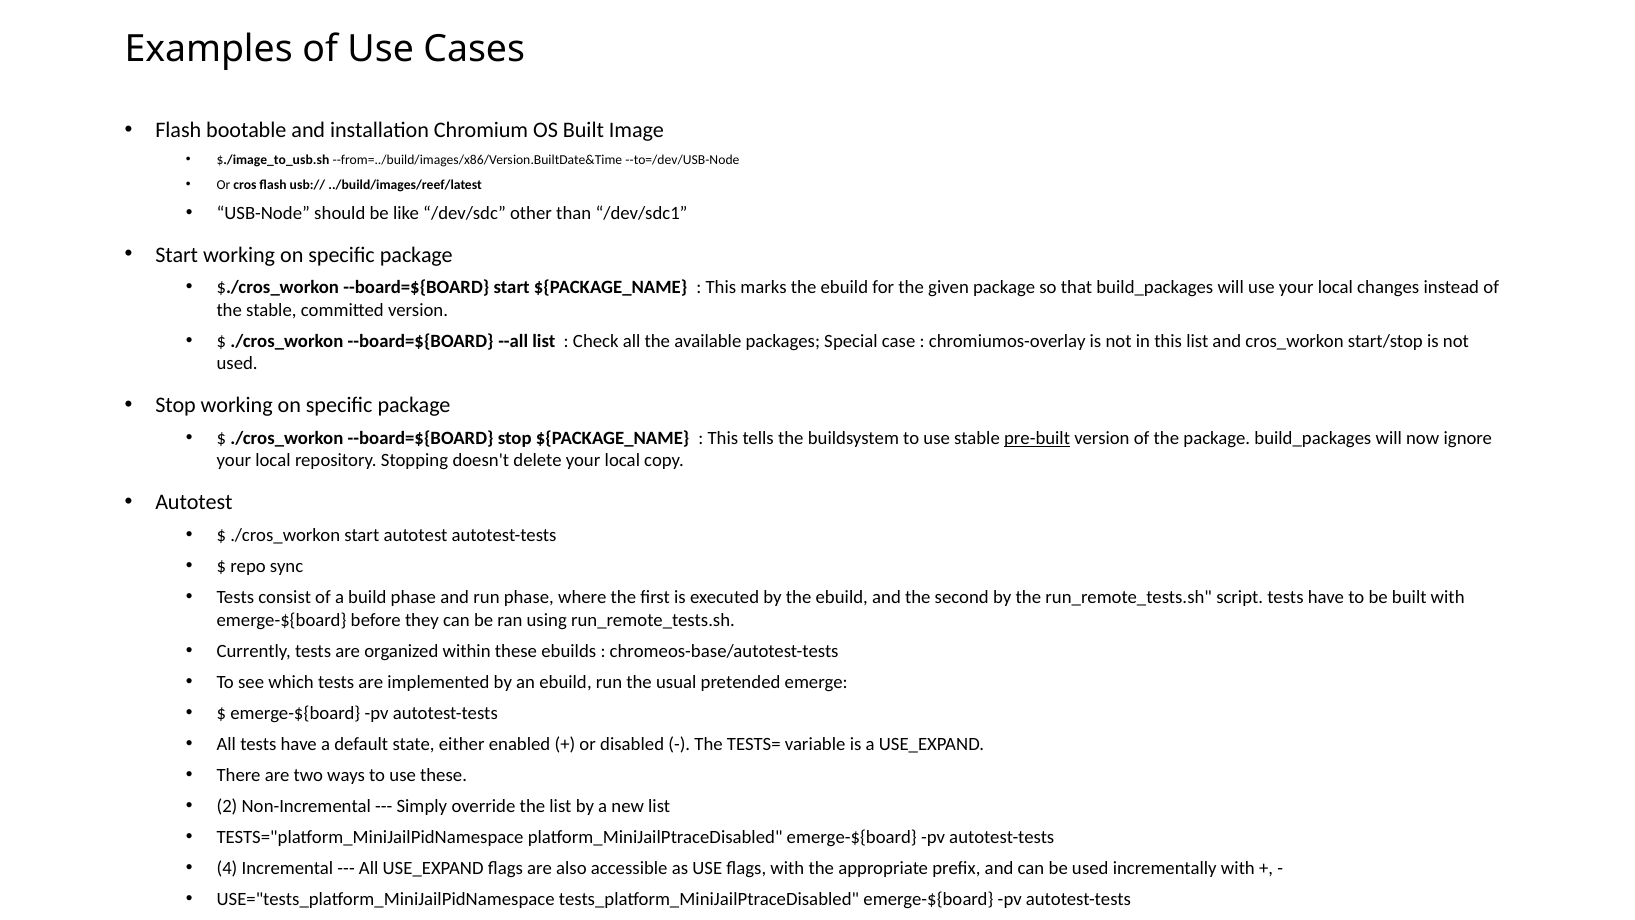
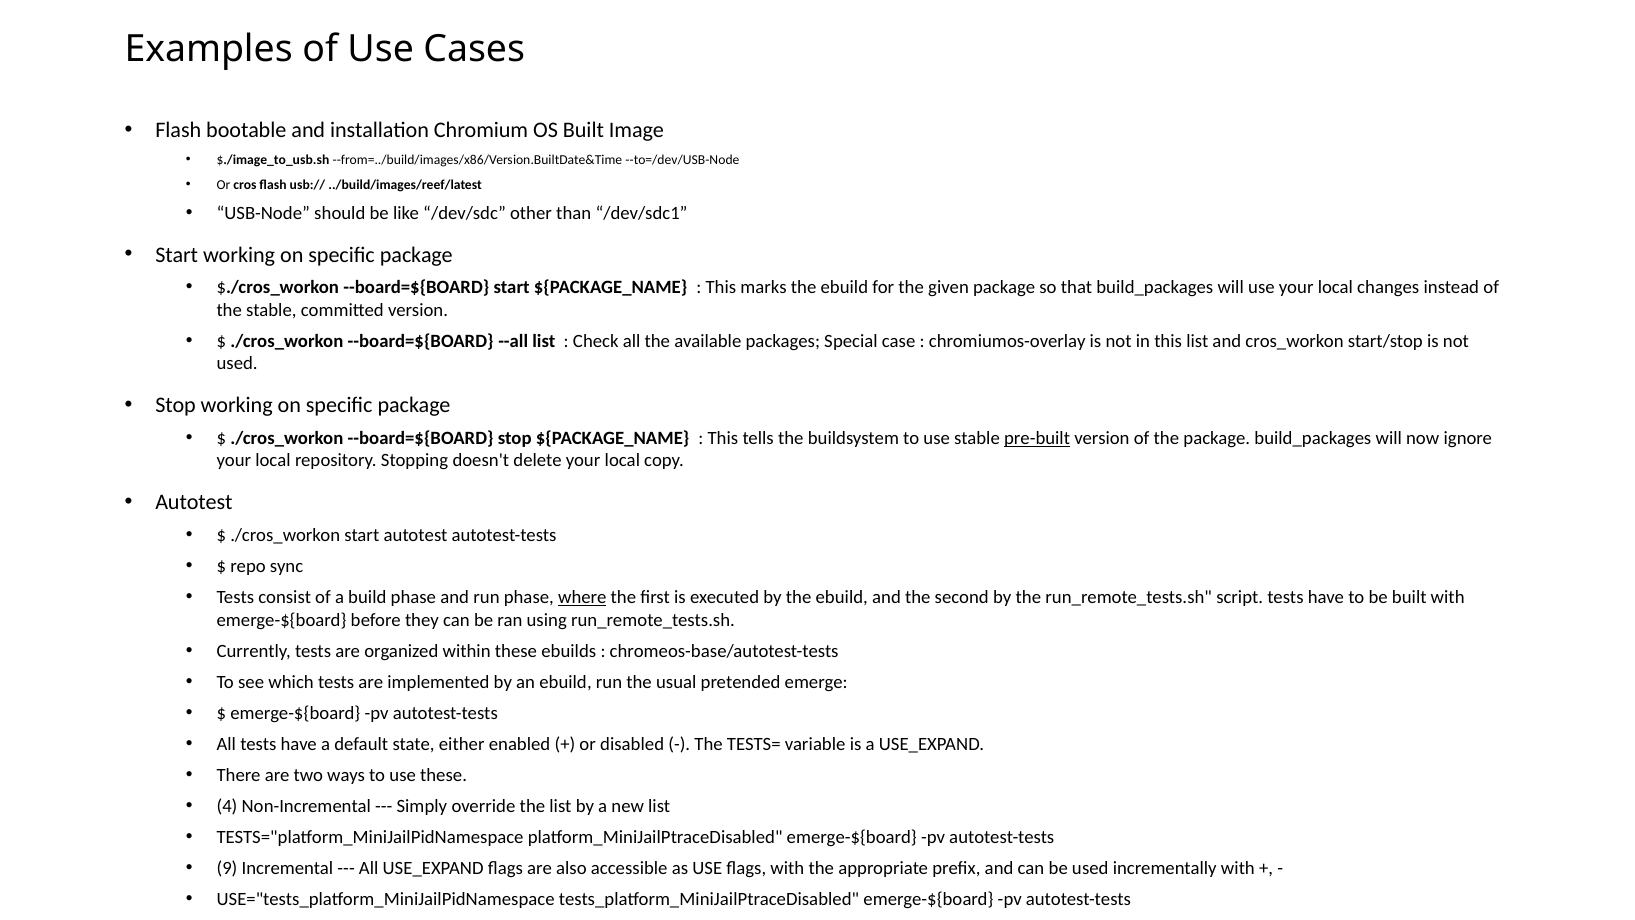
where underline: none -> present
2: 2 -> 4
4: 4 -> 9
